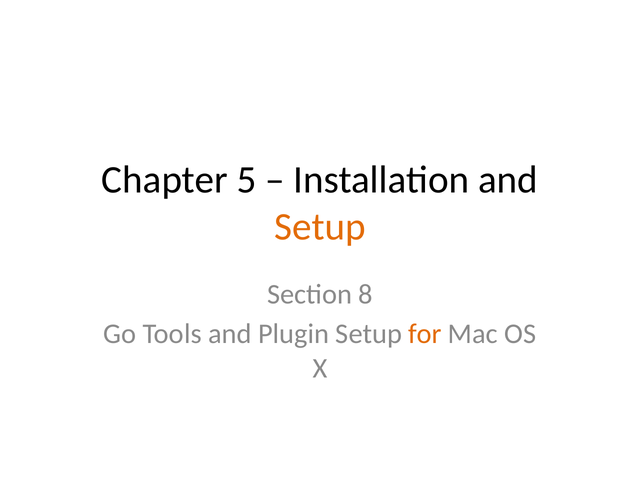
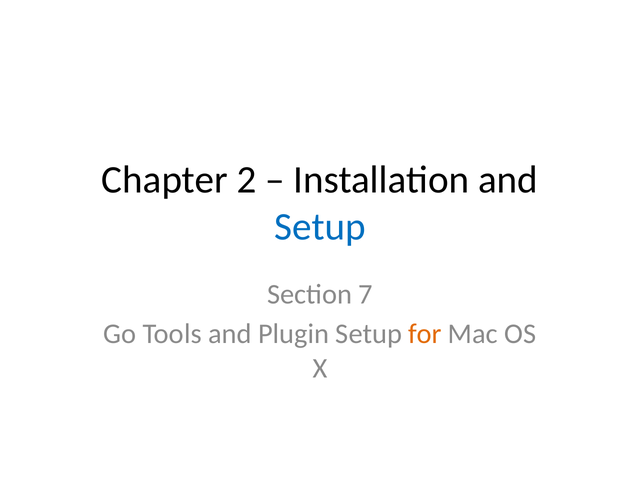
5: 5 -> 2
Setup at (320, 227) colour: orange -> blue
8: 8 -> 7
